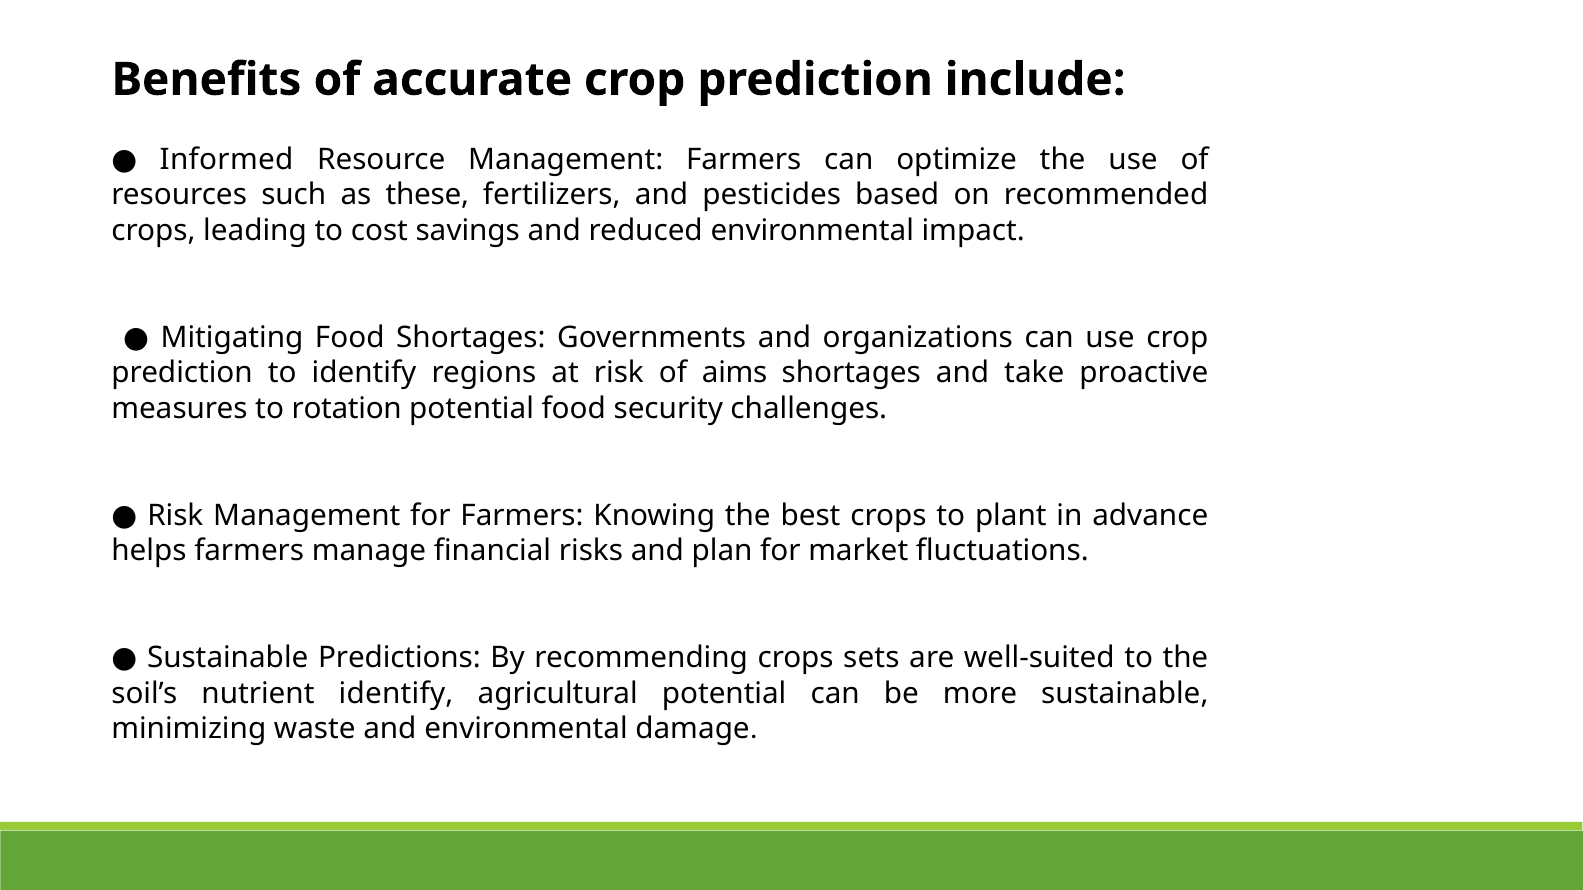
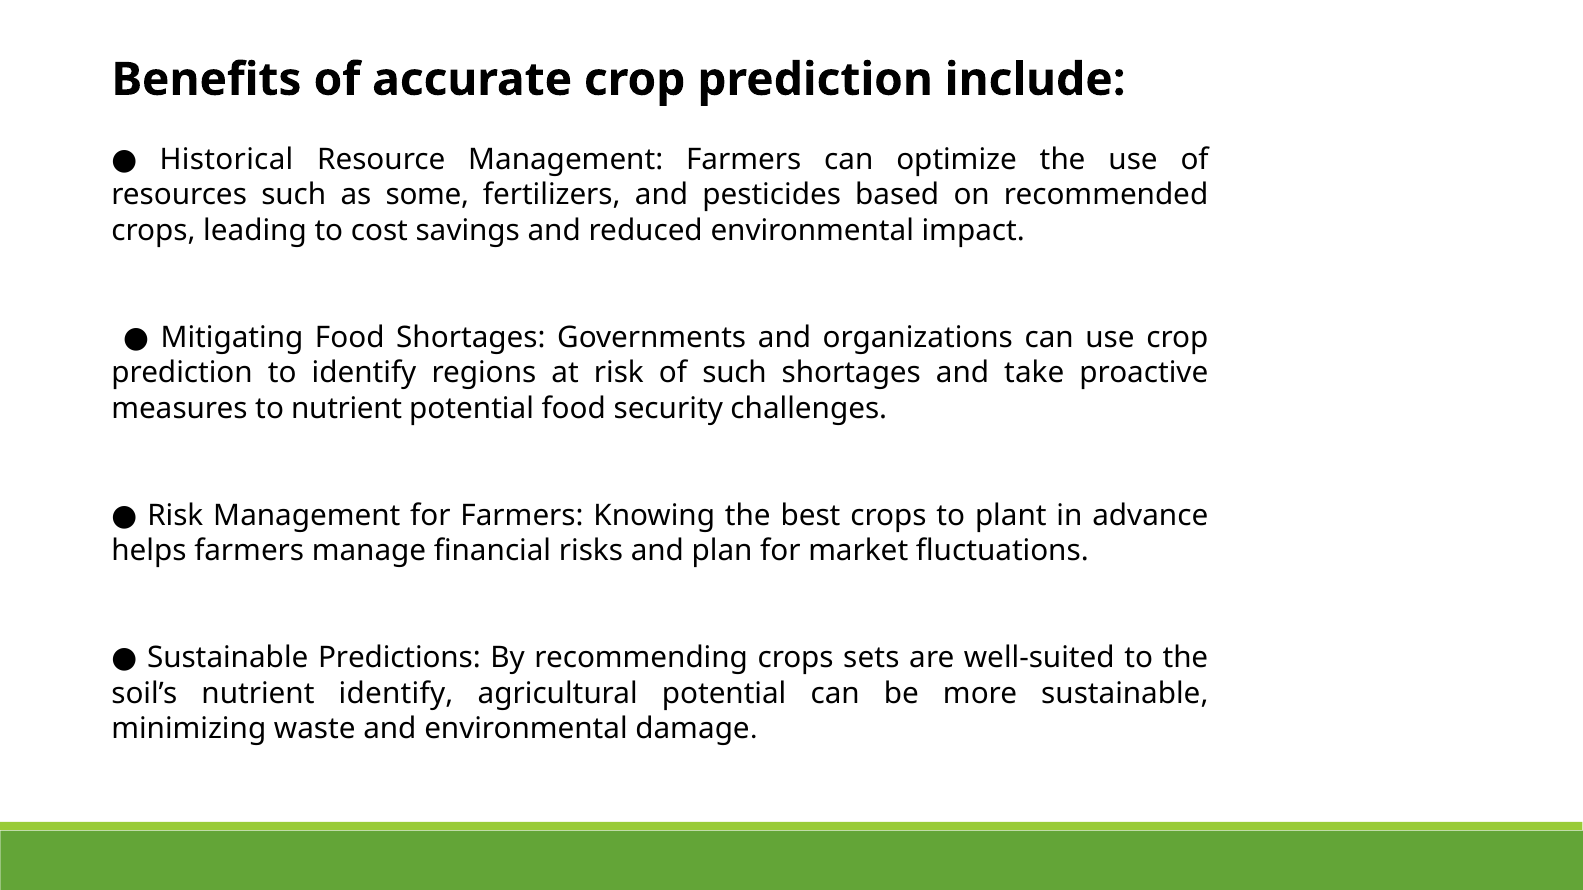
Informed: Informed -> Historical
these: these -> some
of aims: aims -> such
to rotation: rotation -> nutrient
